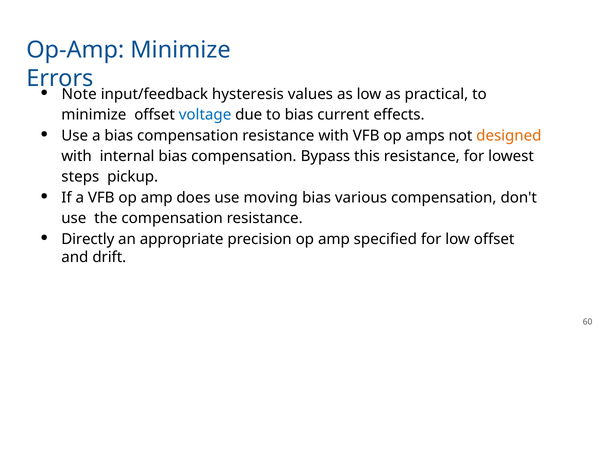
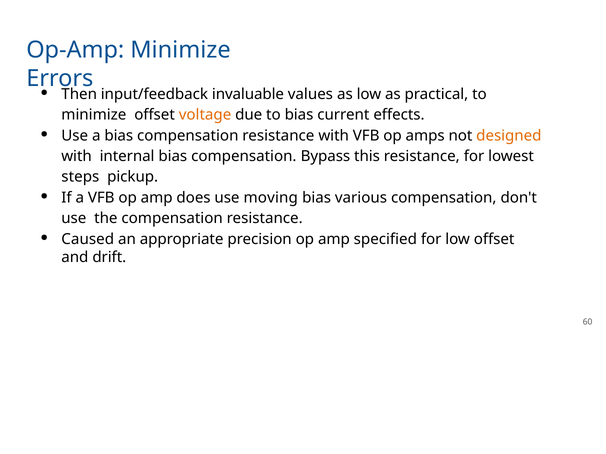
Note: Note -> Then
hysteresis: hysteresis -> invaluable
voltage colour: blue -> orange
Directly: Directly -> Caused
